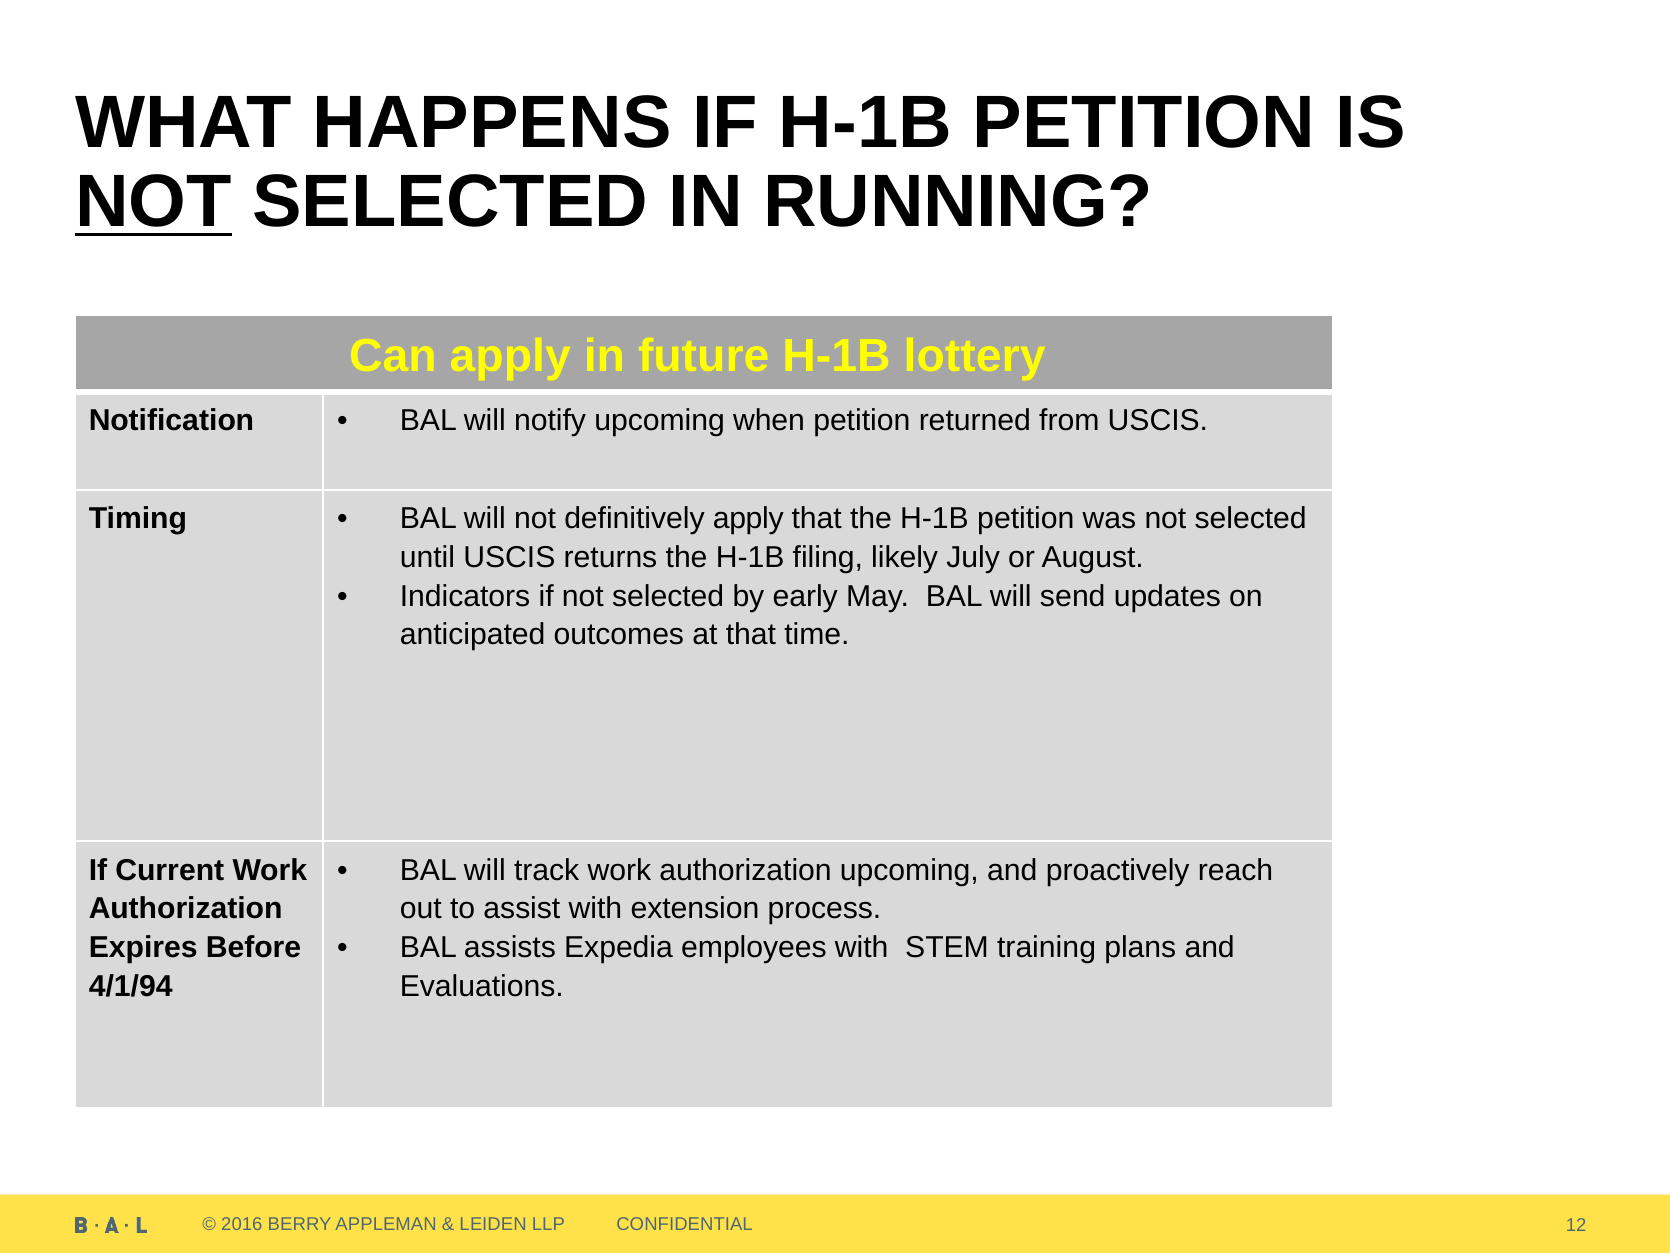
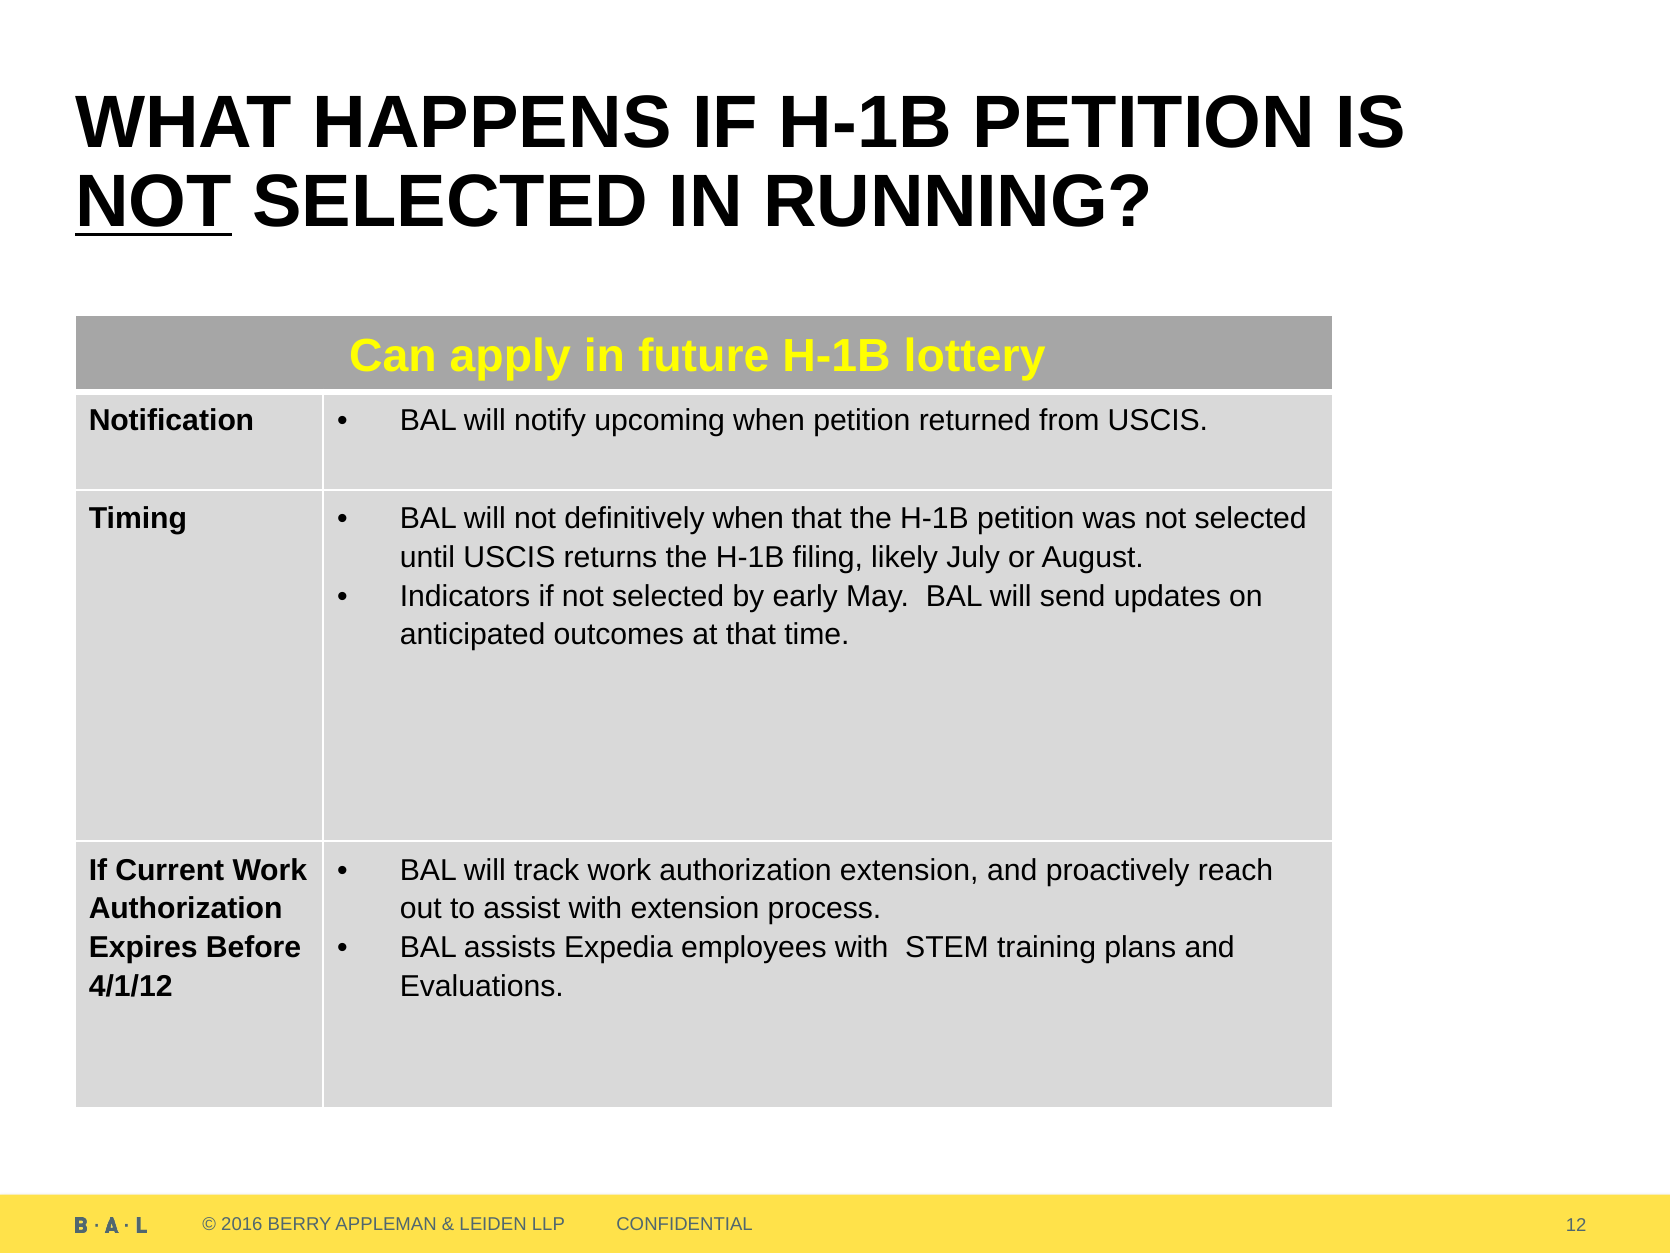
definitively apply: apply -> when
authorization upcoming: upcoming -> extension
4/1/94: 4/1/94 -> 4/1/12
